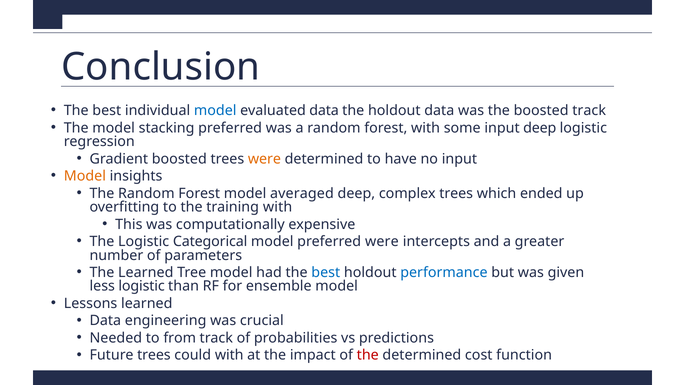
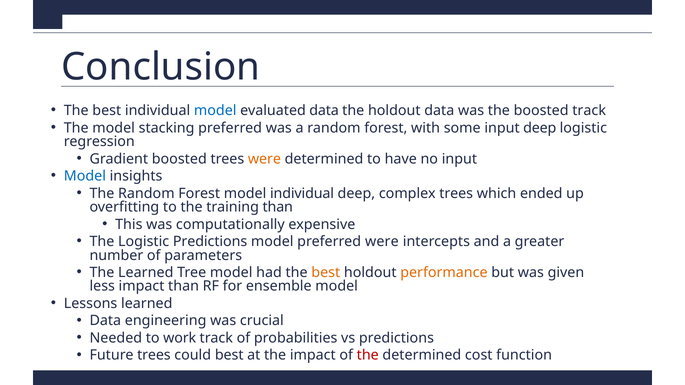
Model at (85, 176) colour: orange -> blue
model averaged: averaged -> individual
training with: with -> than
Logistic Categorical: Categorical -> Predictions
best at (326, 273) colour: blue -> orange
performance colour: blue -> orange
less logistic: logistic -> impact
from: from -> work
could with: with -> best
